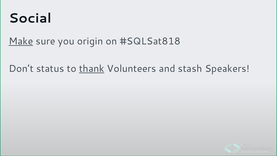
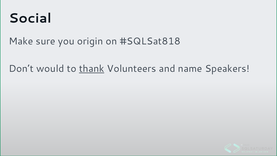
Make underline: present -> none
status: status -> would
stash: stash -> name
